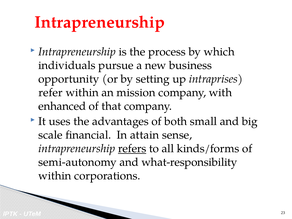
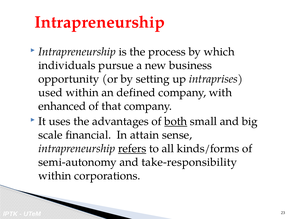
refer: refer -> used
mission: mission -> defined
both underline: none -> present
what-responsibility: what-responsibility -> take-responsibility
